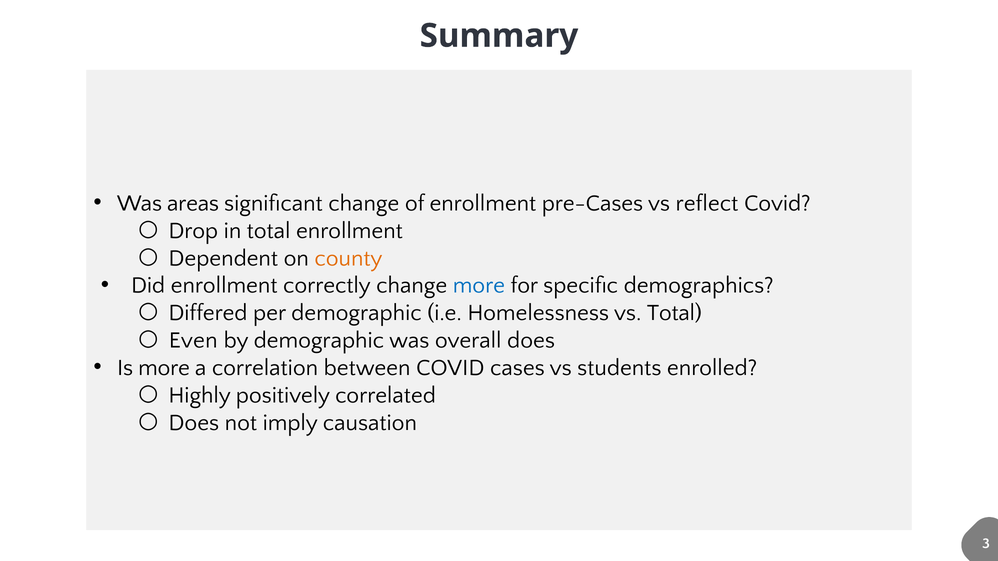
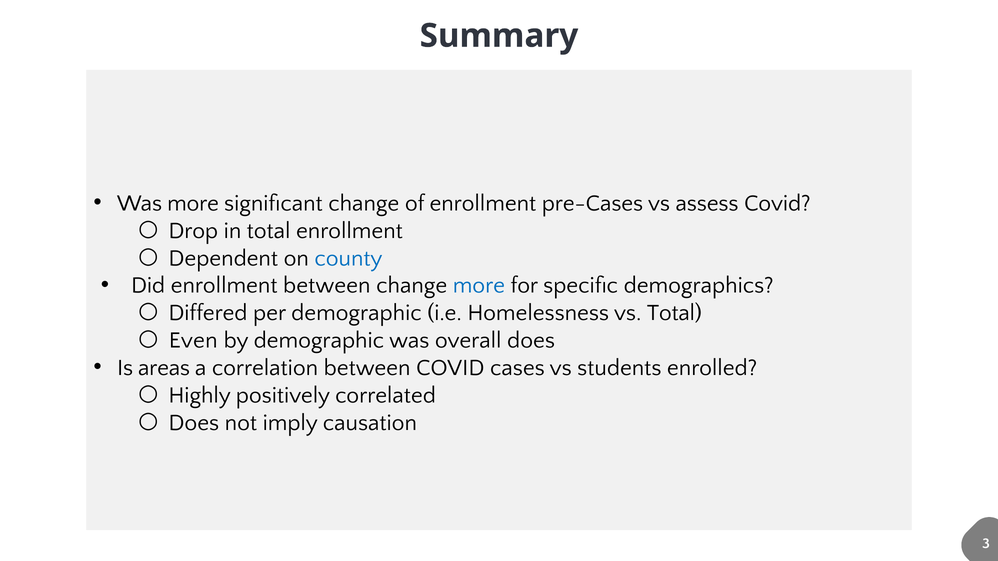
Was areas: areas -> more
reflect: reflect -> assess
county colour: orange -> blue
enrollment correctly: correctly -> between
Is more: more -> areas
